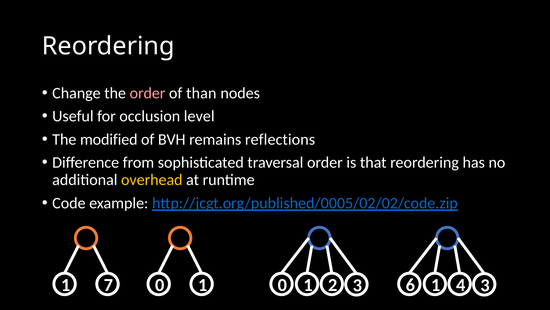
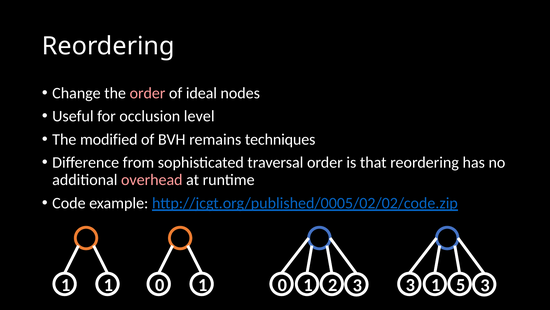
than: than -> ideal
reflections: reflections -> techniques
overhead colour: yellow -> pink
1 7: 7 -> 1
3 6: 6 -> 3
4: 4 -> 5
